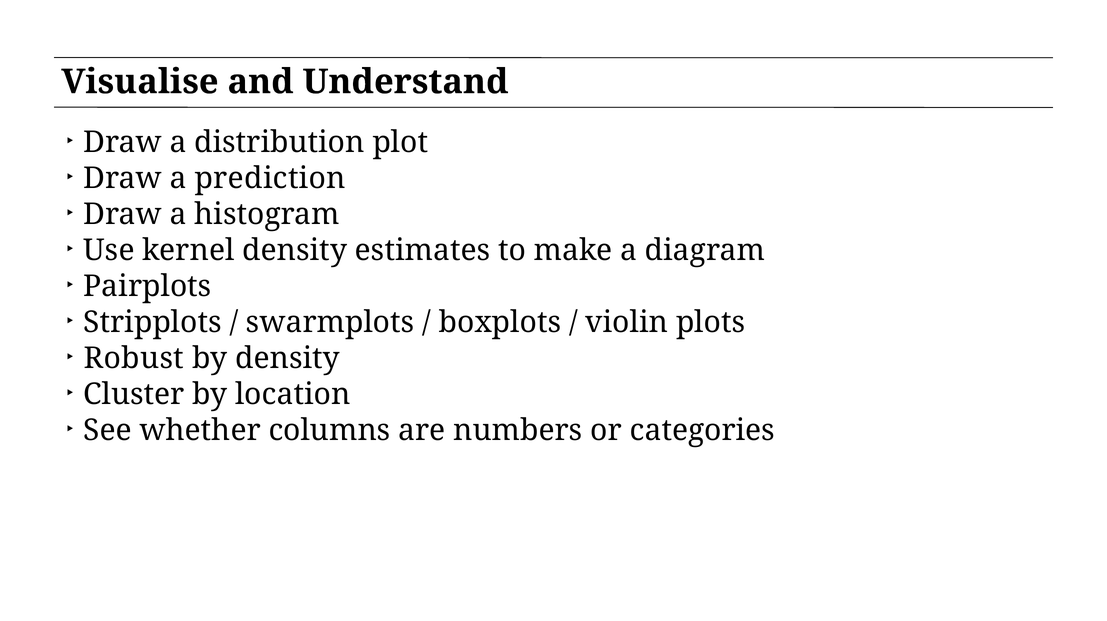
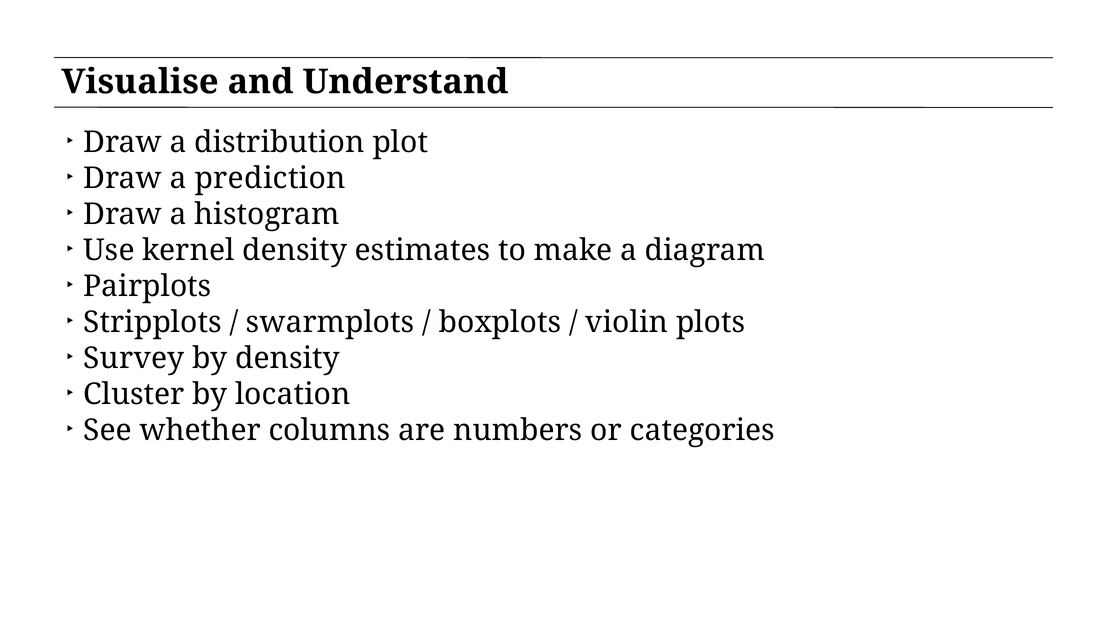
Robust: Robust -> Survey
